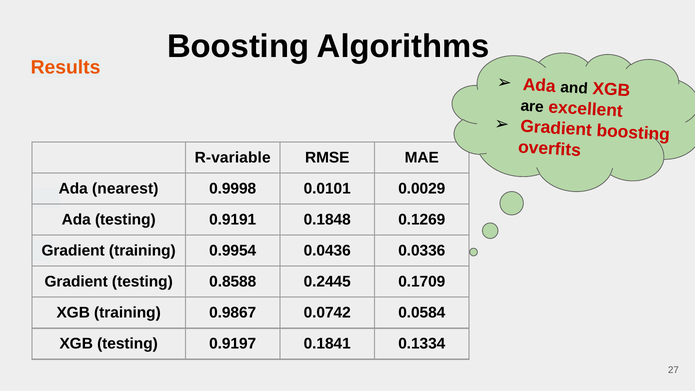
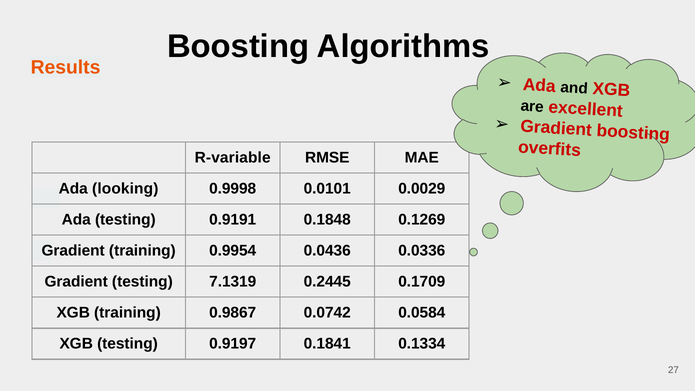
nearest: nearest -> looking
0.8588: 0.8588 -> 7.1319
